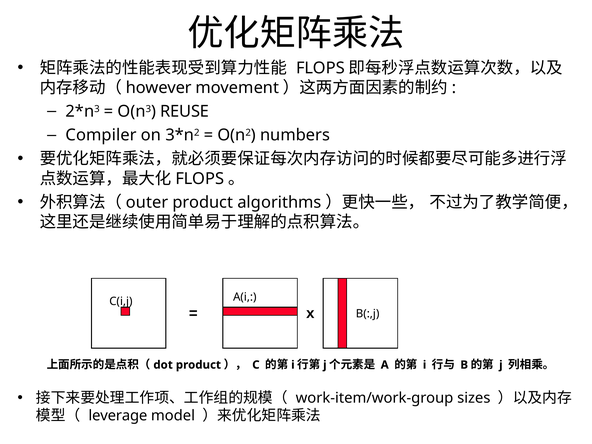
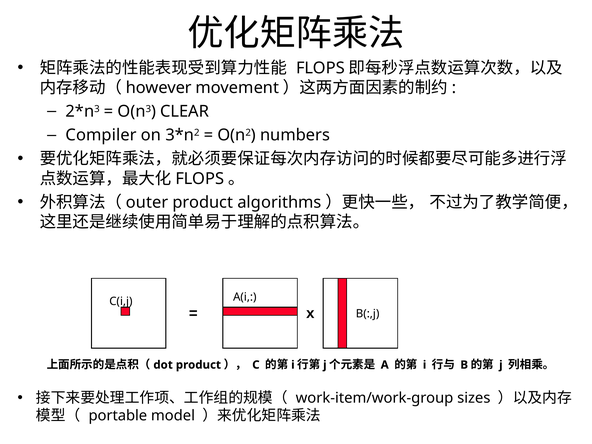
REUSE: REUSE -> CLEAR
leverage: leverage -> portable
